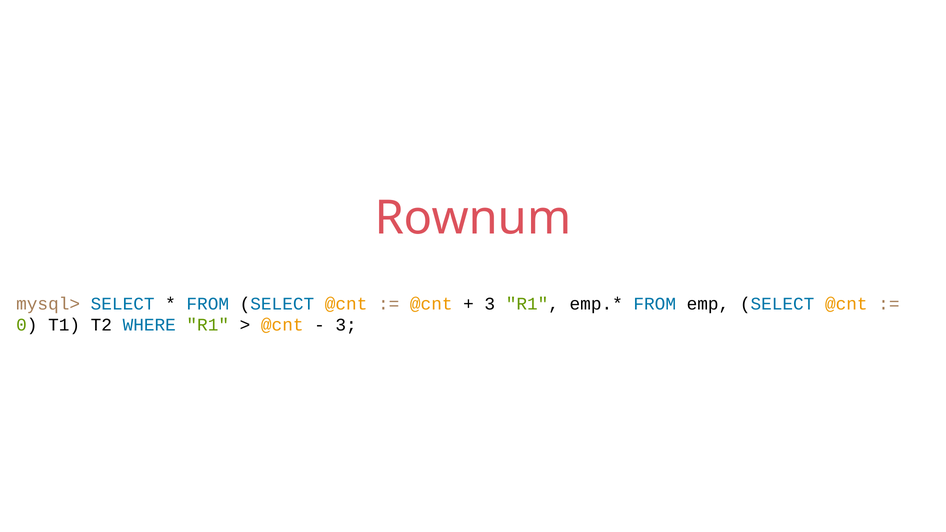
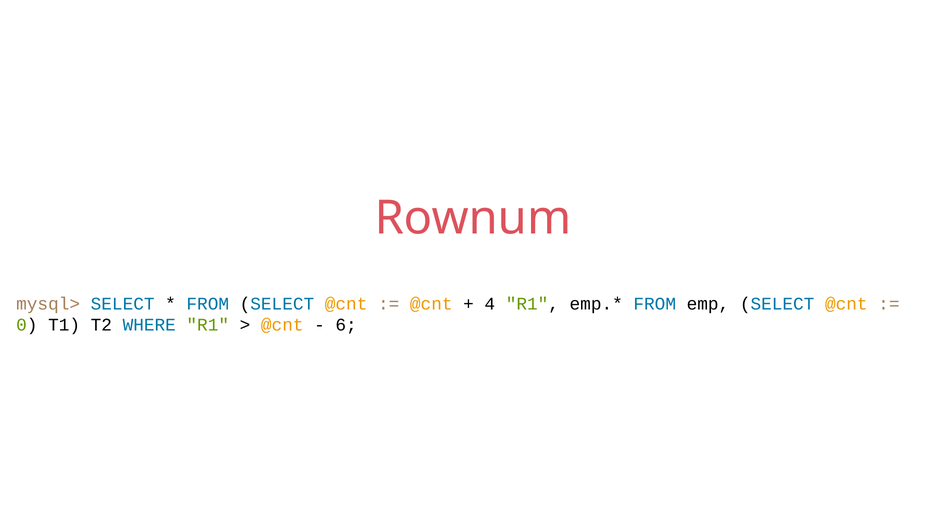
3 at (490, 304): 3 -> 4
3 at (346, 325): 3 -> 6
